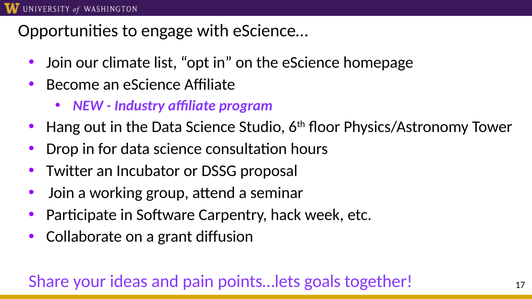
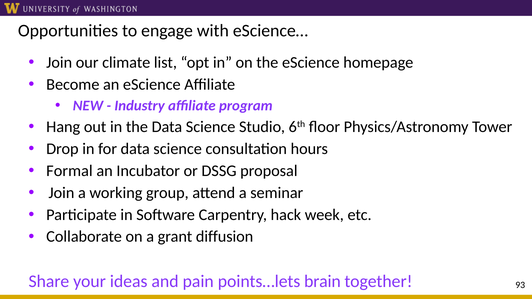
Twitter: Twitter -> Formal
goals: goals -> brain
17: 17 -> 93
